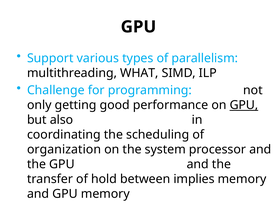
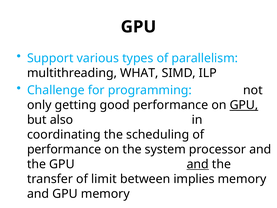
organization at (64, 149): organization -> performance
and at (198, 164) underline: none -> present
hold: hold -> limit
